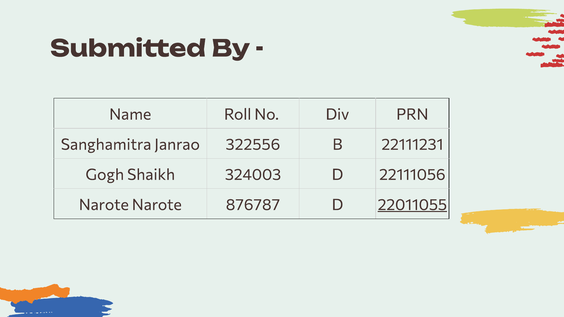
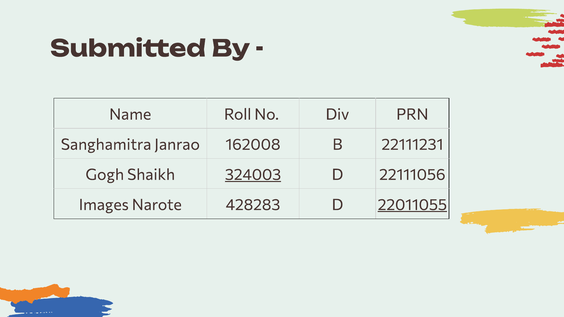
322556: 322556 -> 162008
324003 underline: none -> present
Narote at (104, 205): Narote -> Images
876787: 876787 -> 428283
